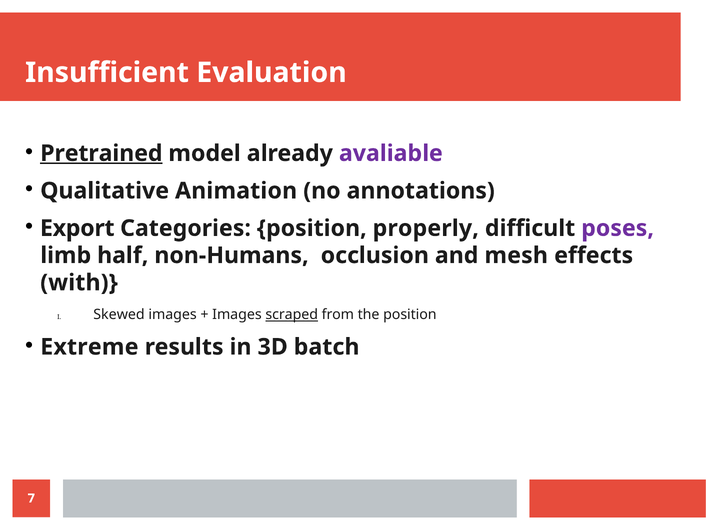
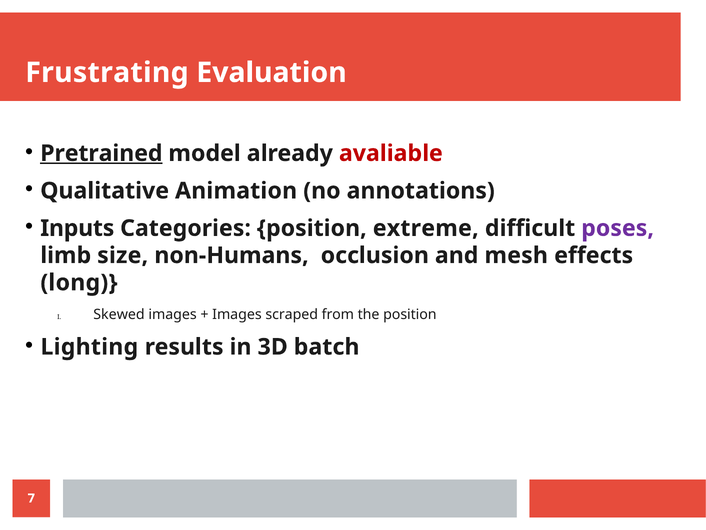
Insufficient: Insufficient -> Frustrating
avaliable colour: purple -> red
Export: Export -> Inputs
properly: properly -> extreme
half: half -> size
with: with -> long
scraped underline: present -> none
Extreme: Extreme -> Lighting
